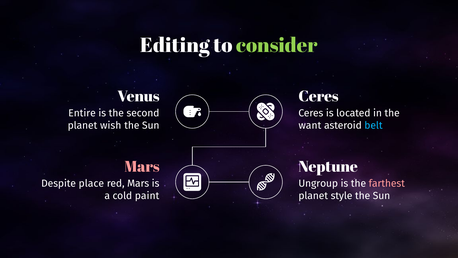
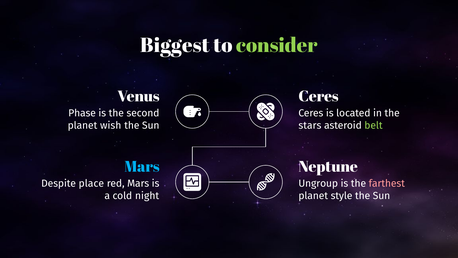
Editing: Editing -> Biggest
Entire: Entire -> Phase
want: want -> stars
belt colour: light blue -> light green
Mars at (142, 167) colour: pink -> light blue
paint: paint -> night
